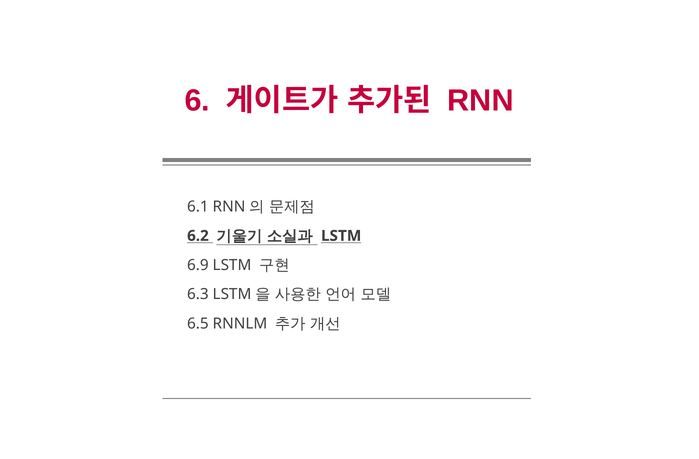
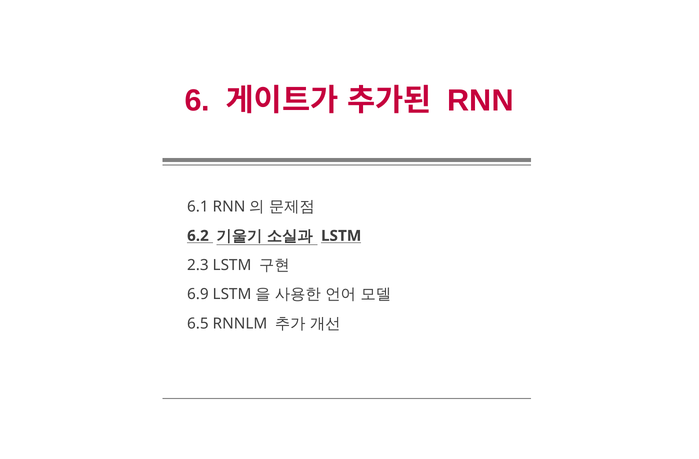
6.9: 6.9 -> 2.3
6.3: 6.3 -> 6.9
